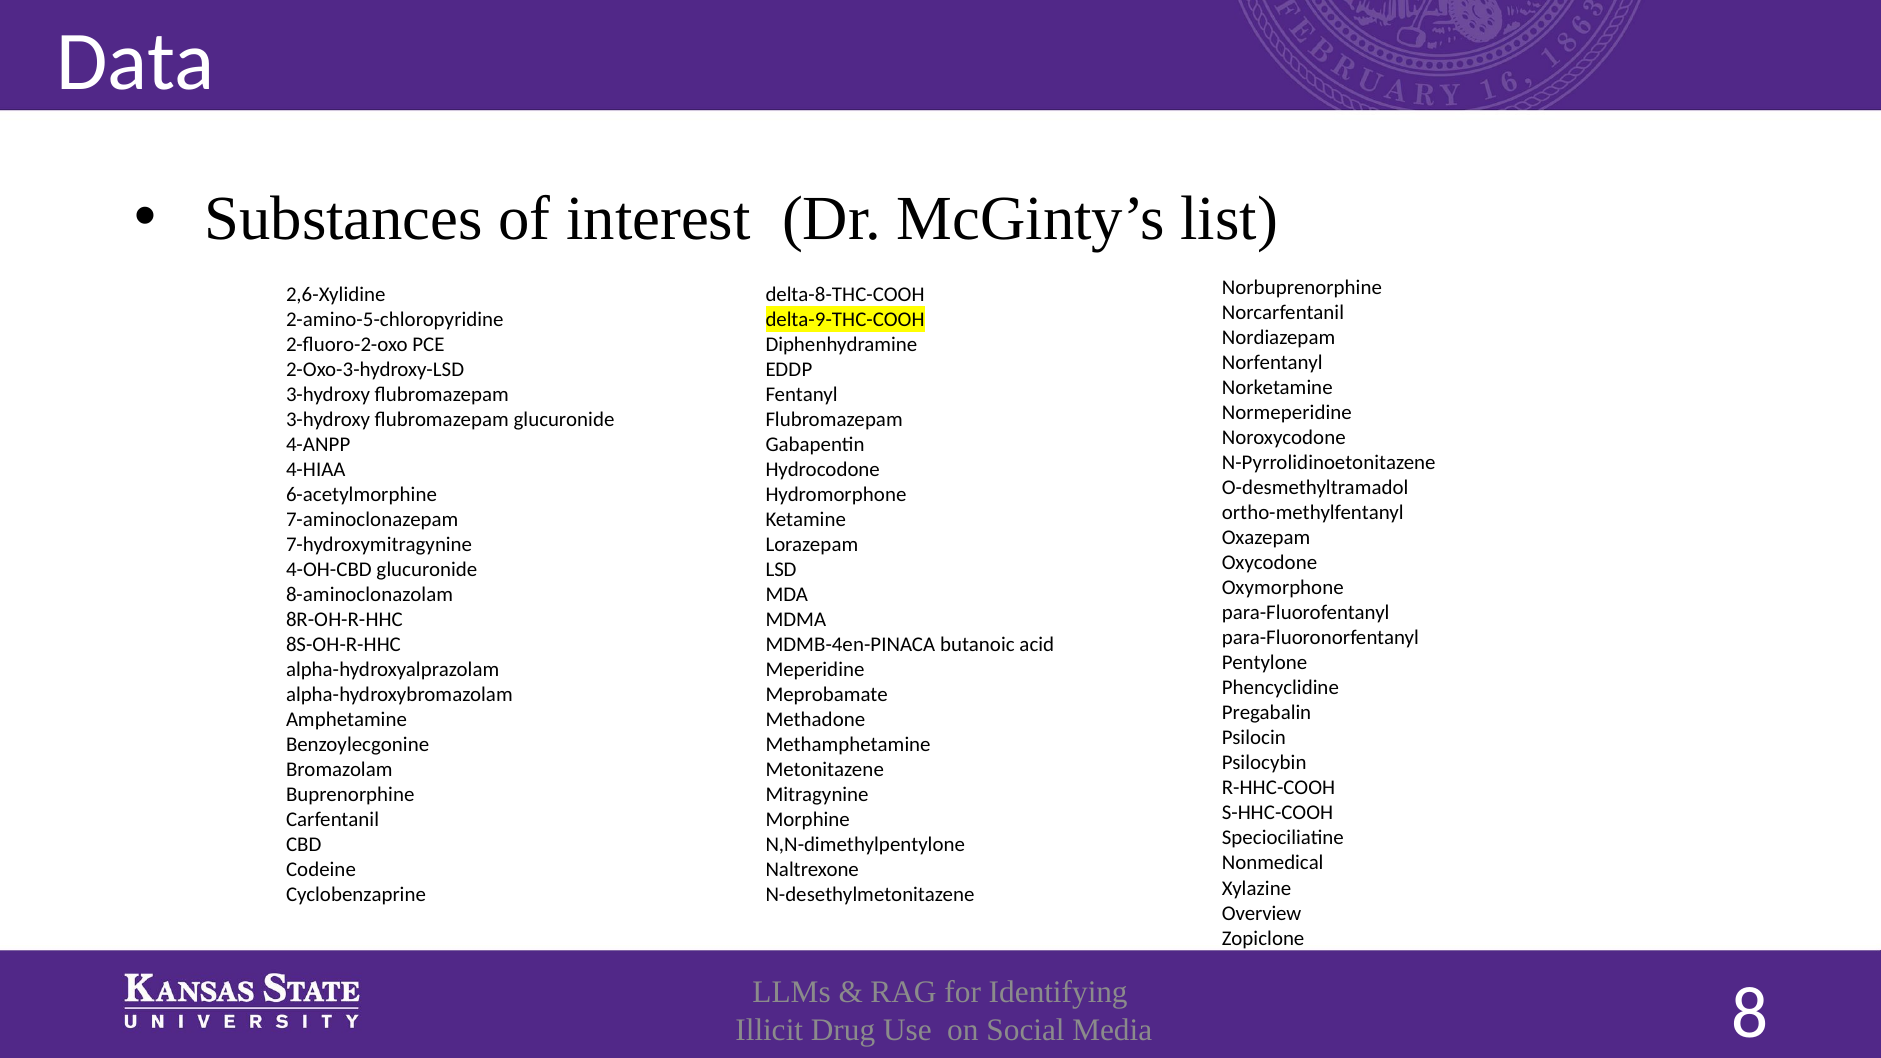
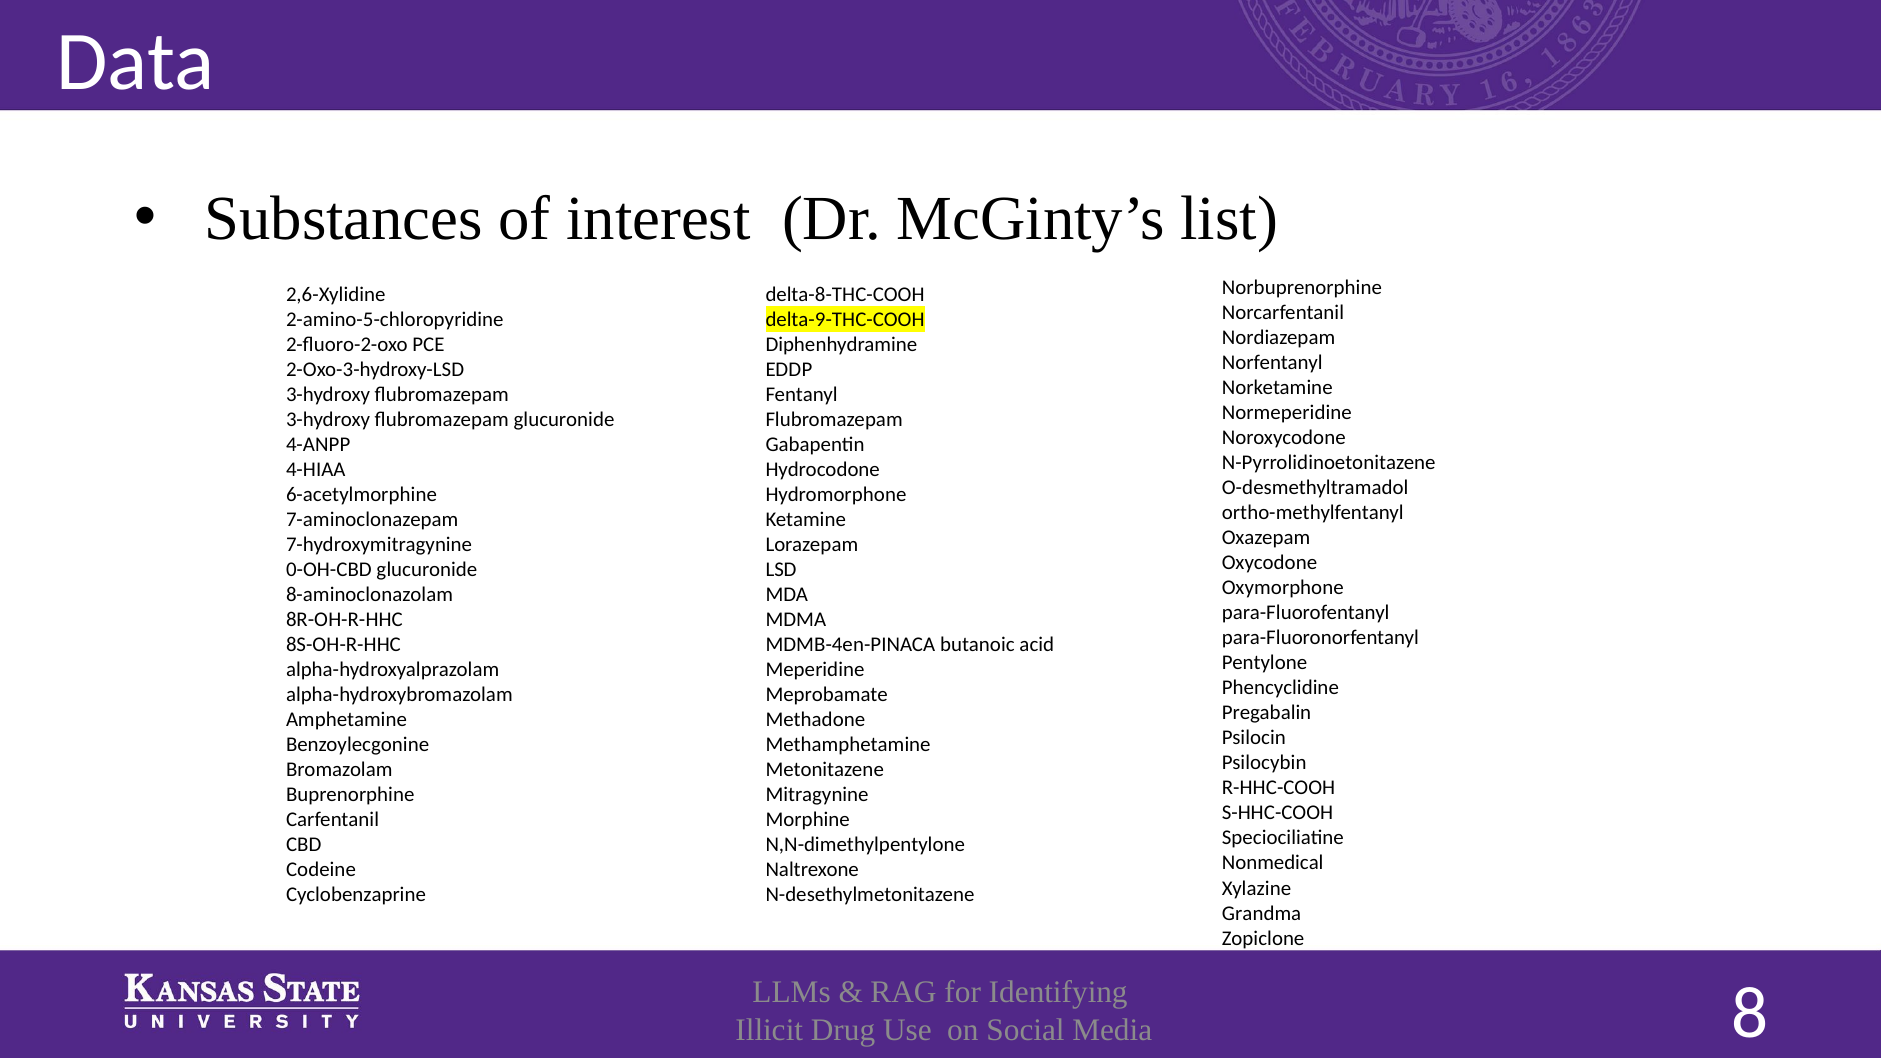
4-OH-CBD: 4-OH-CBD -> 0-OH-CBD
Overview: Overview -> Grandma
